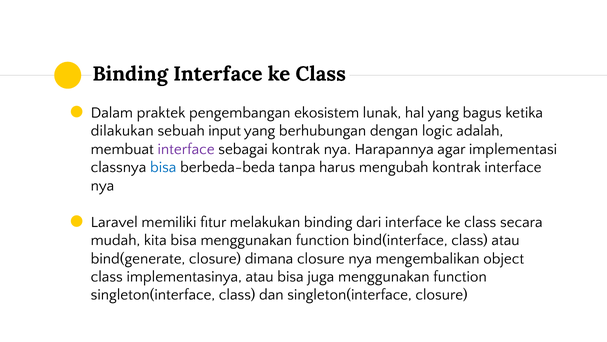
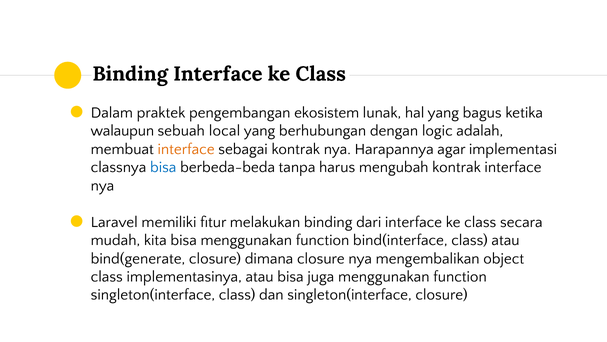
dilakukan: dilakukan -> walaupun
input: input -> local
interface at (186, 149) colour: purple -> orange
